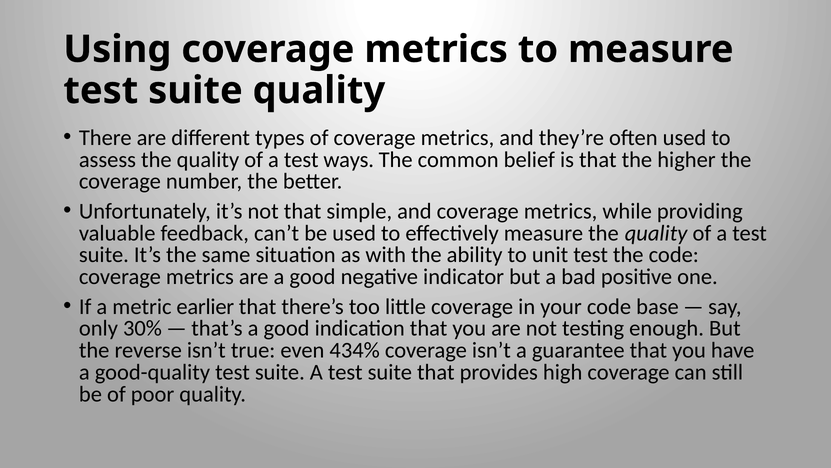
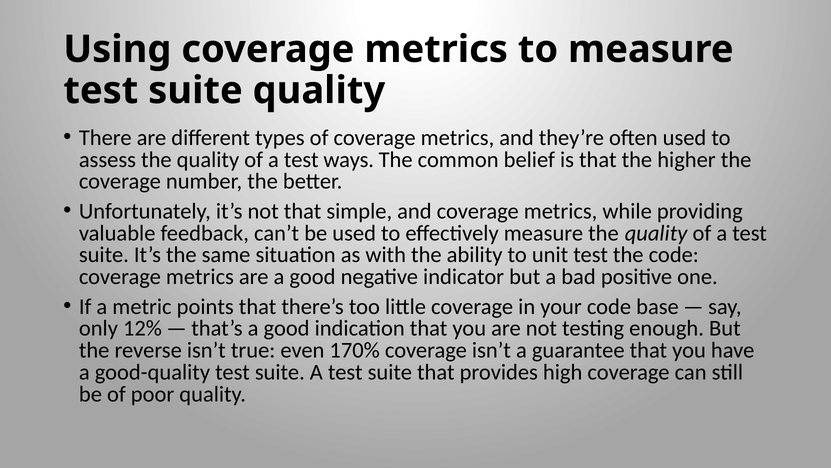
earlier: earlier -> points
30%: 30% -> 12%
434%: 434% -> 170%
